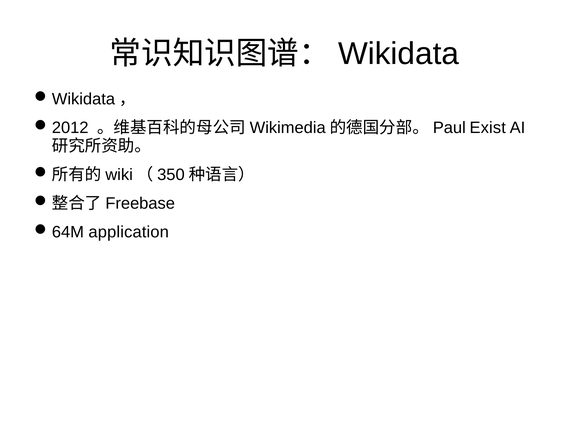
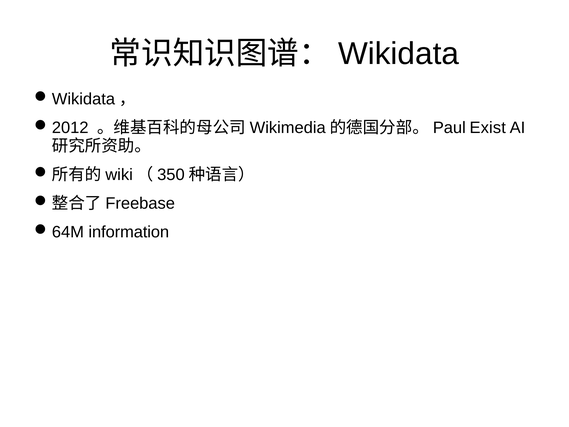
application: application -> information
